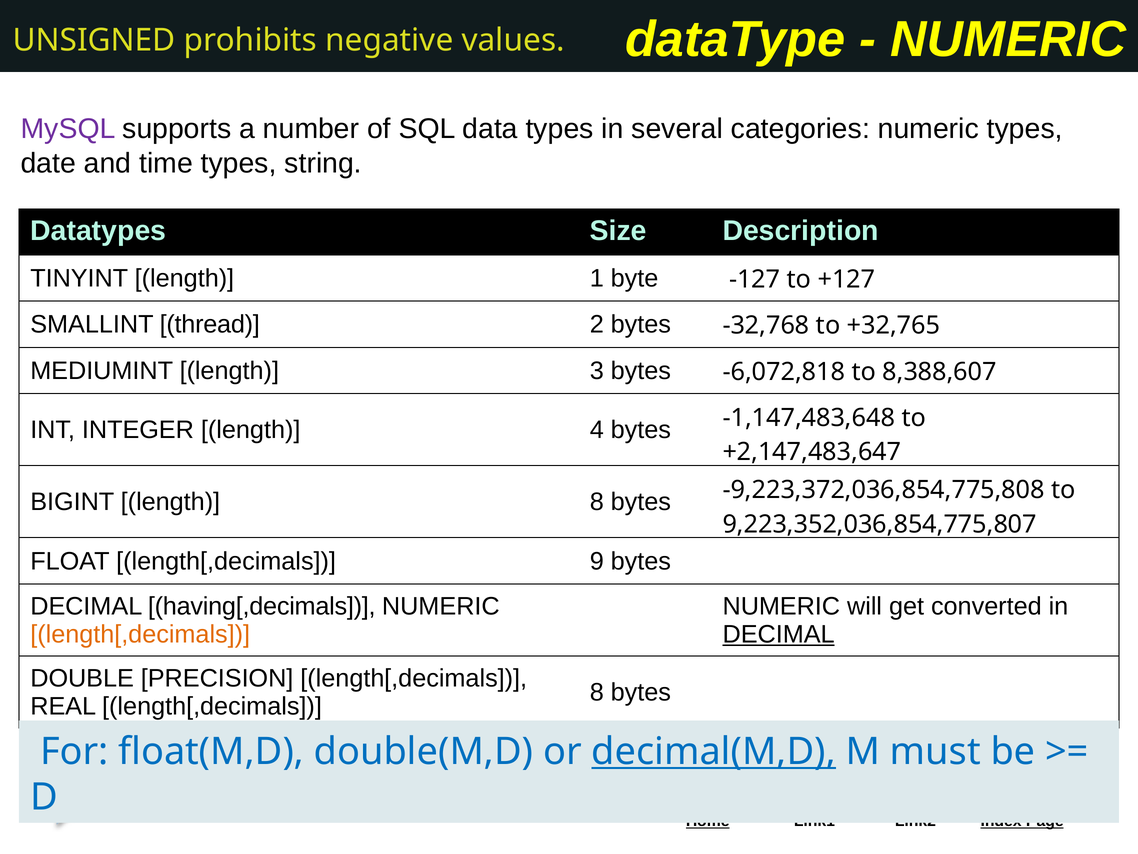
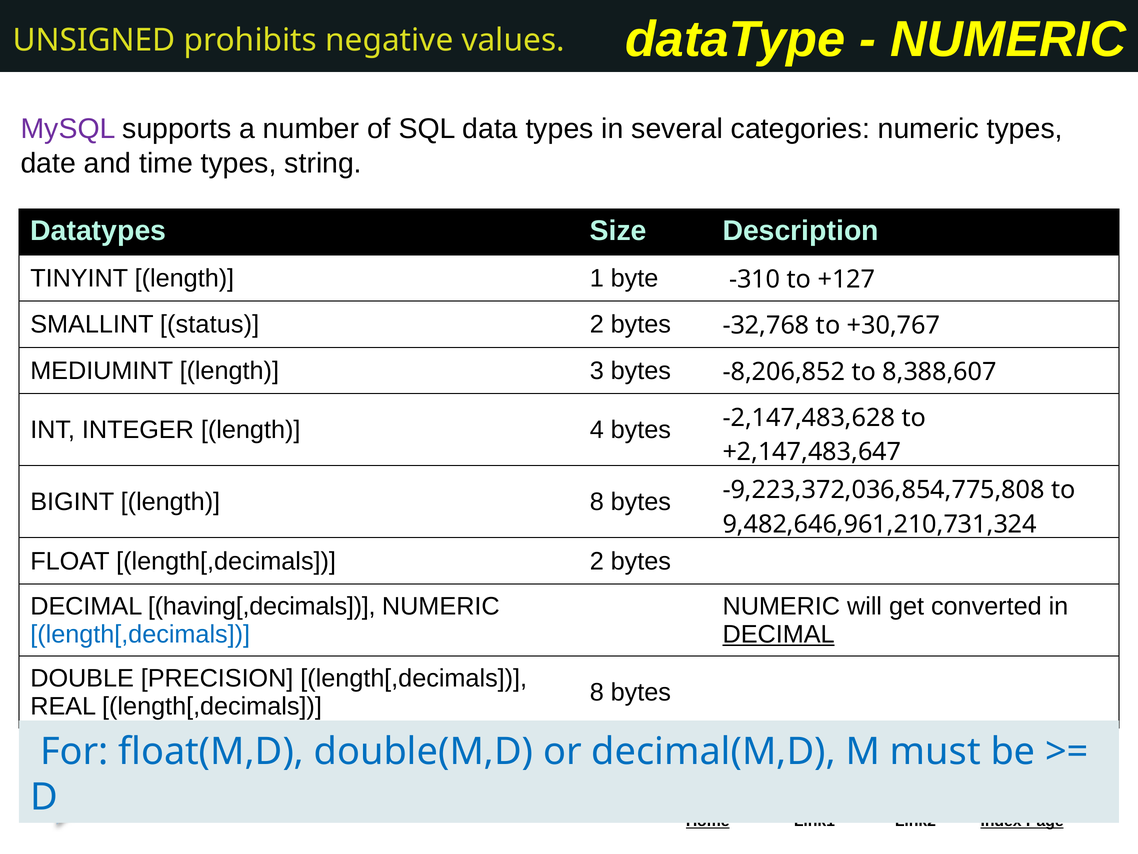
-127: -127 -> -310
thread: thread -> status
+32,765: +32,765 -> +30,767
-6,072,818: -6,072,818 -> -8,206,852
-1,147,483,648: -1,147,483,648 -> -2,147,483,628
9,223,352,036,854,775,807: 9,223,352,036,854,775,807 -> 9,482,646,961,210,731,324
length[,decimals 9: 9 -> 2
length[,decimals at (140, 634) colour: orange -> blue
decimal(M,D underline: present -> none
